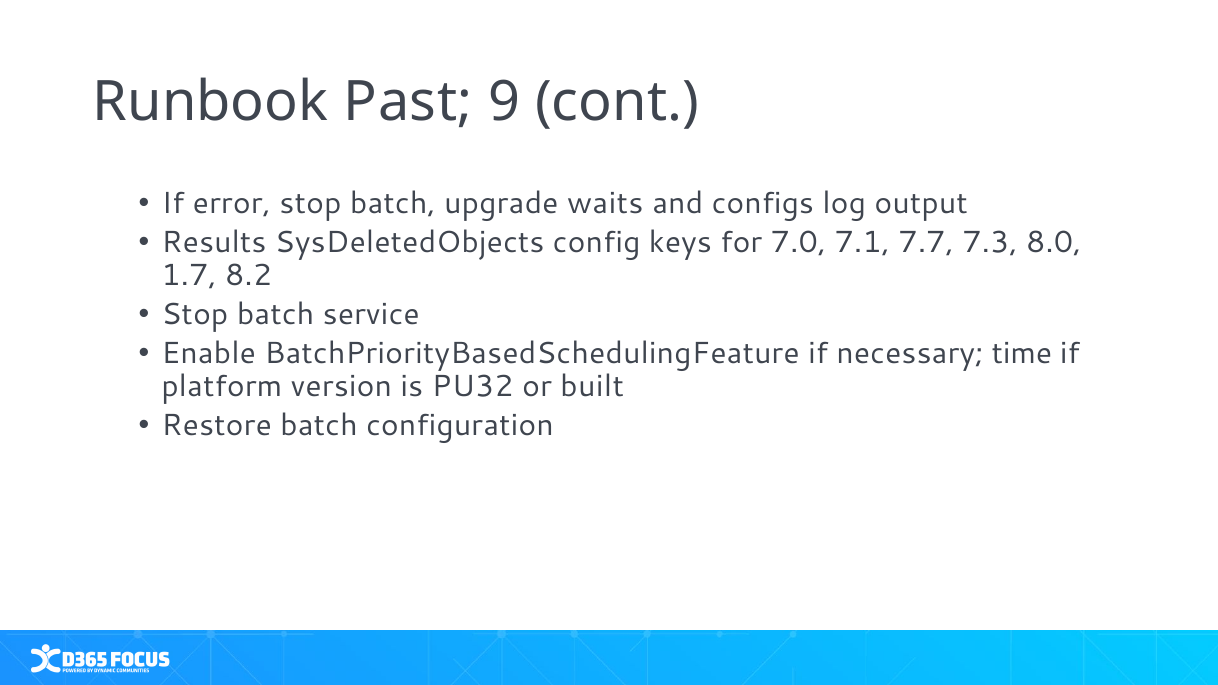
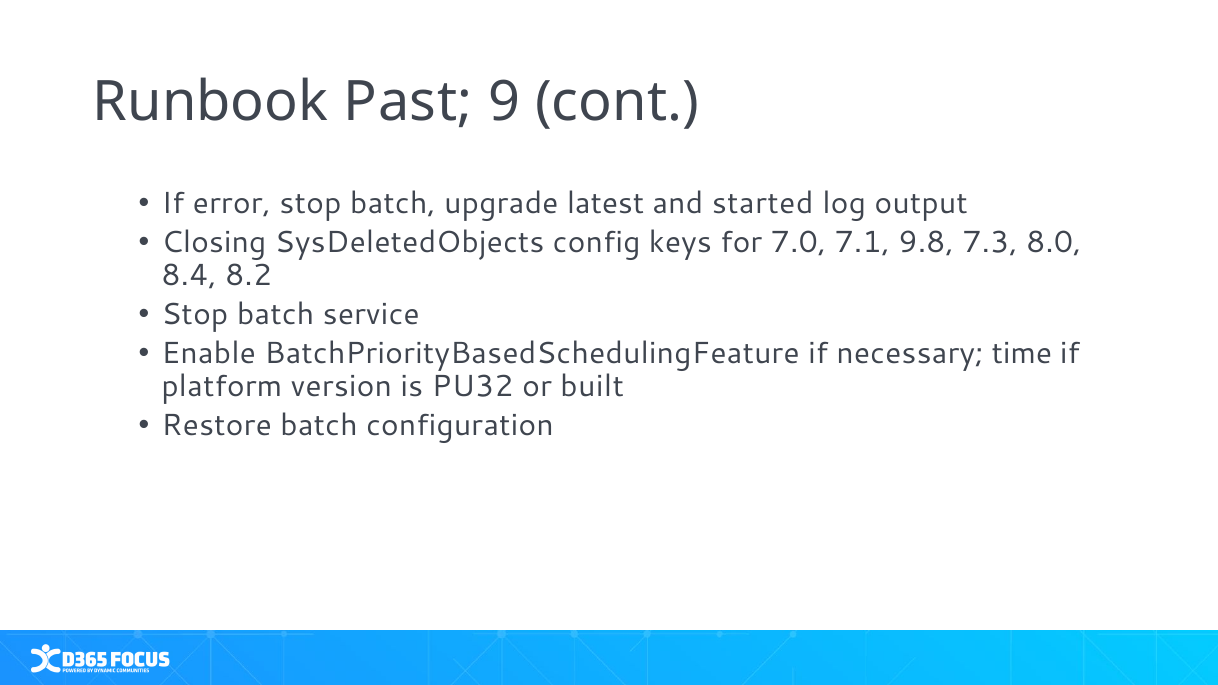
waits: waits -> latest
configs: configs -> started
Results: Results -> Closing
7.7: 7.7 -> 9.8
1.7: 1.7 -> 8.4
